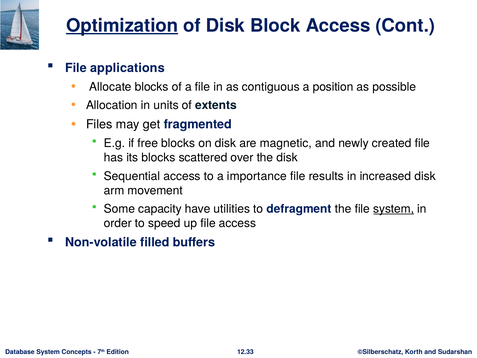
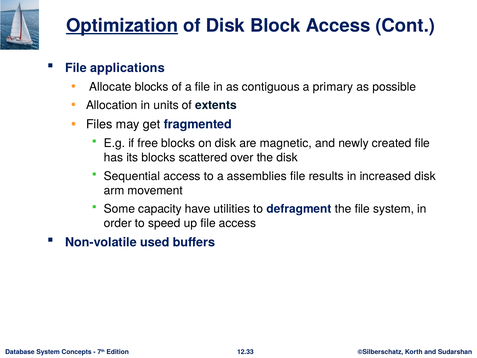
position: position -> primary
importance: importance -> assemblies
system at (394, 209) underline: present -> none
filled: filled -> used
